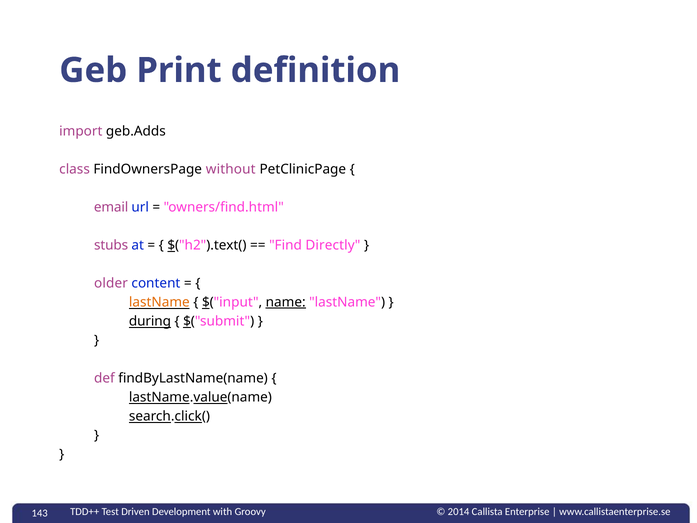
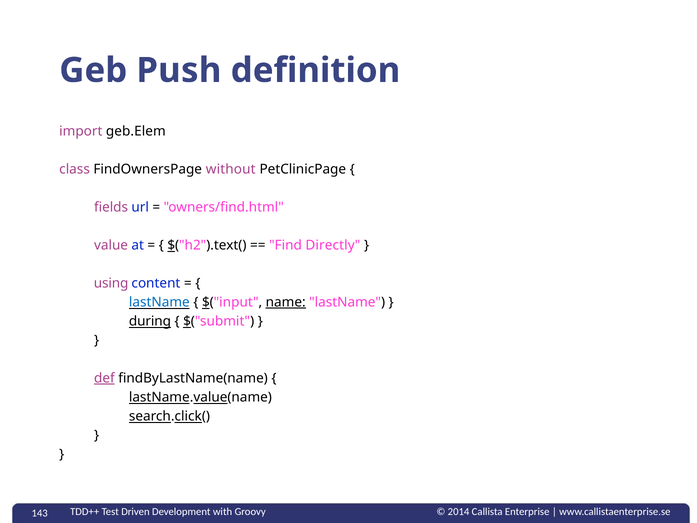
Print: Print -> Push
geb.Adds: geb.Adds -> geb.Elem
email: email -> fields
stubs: stubs -> value
older: older -> using
lastName at (159, 302) colour: orange -> blue
def underline: none -> present
